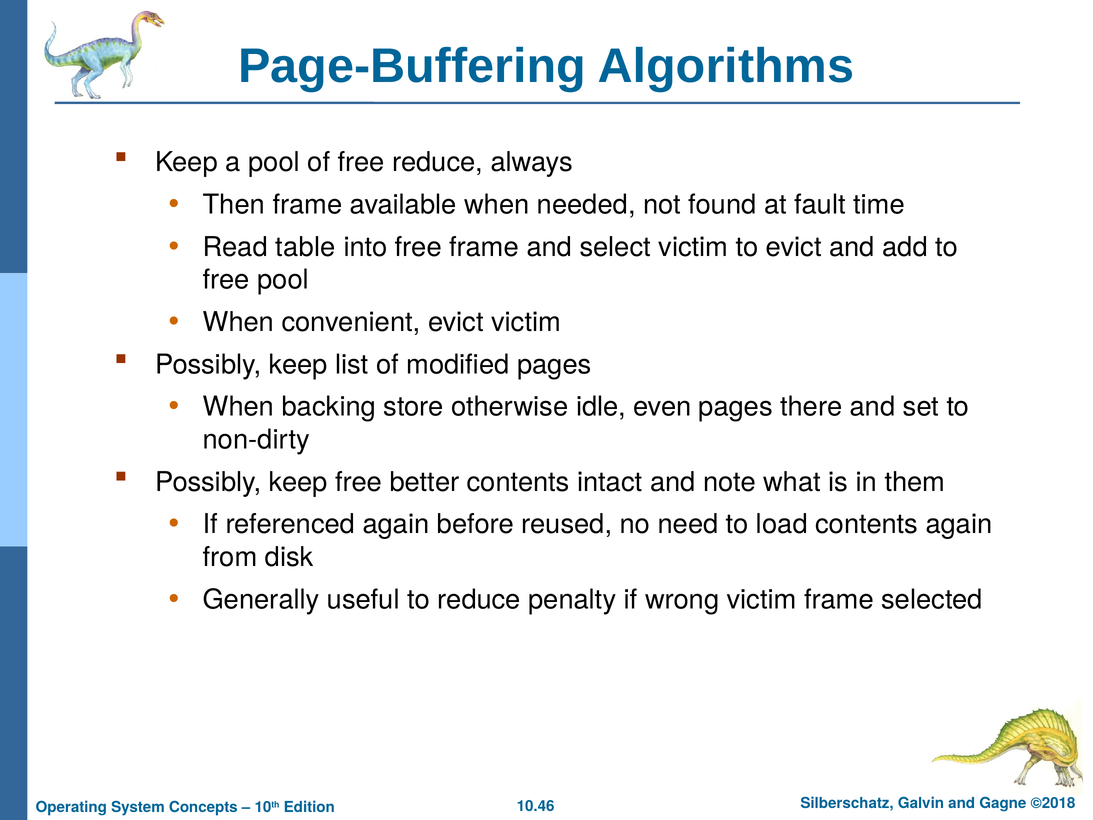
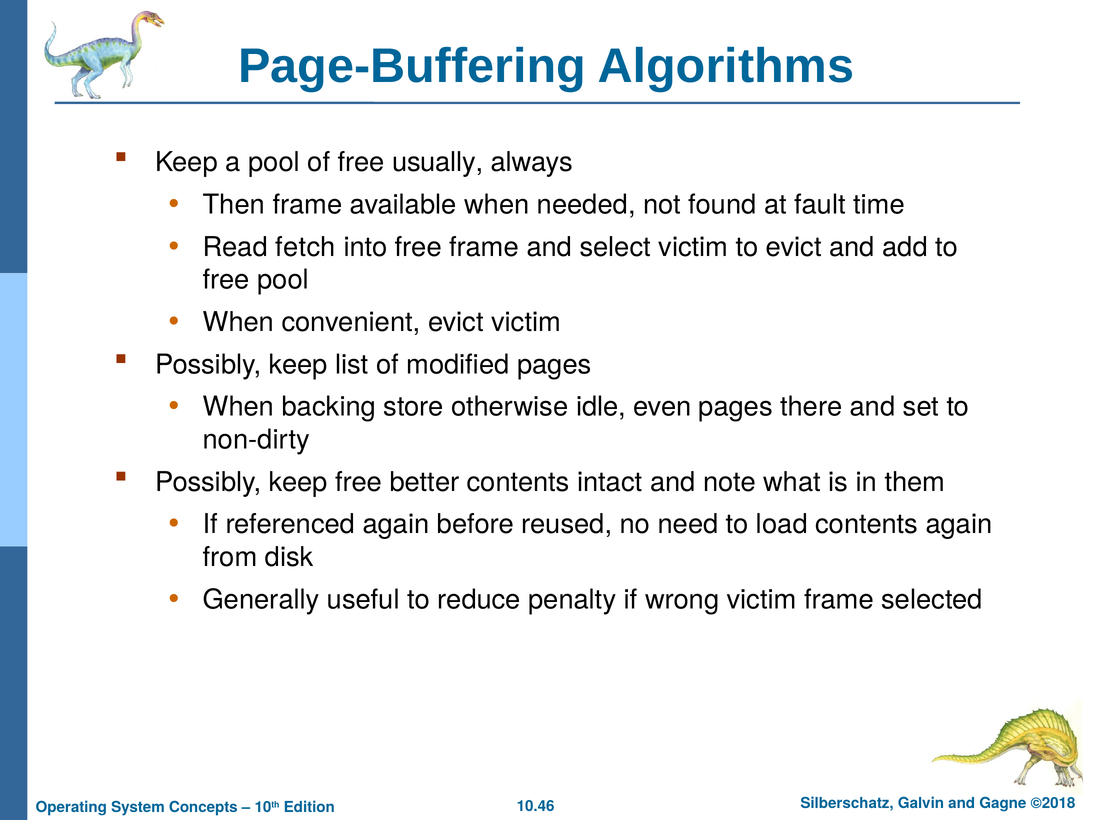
free reduce: reduce -> usually
table: table -> fetch
